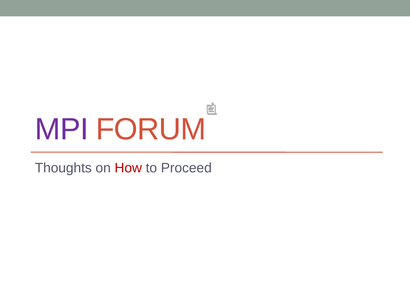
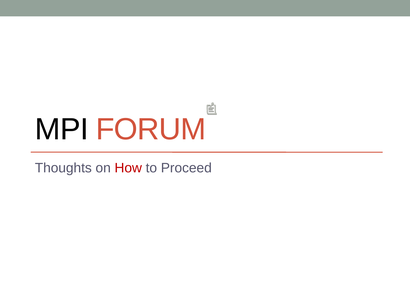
MPI colour: purple -> black
